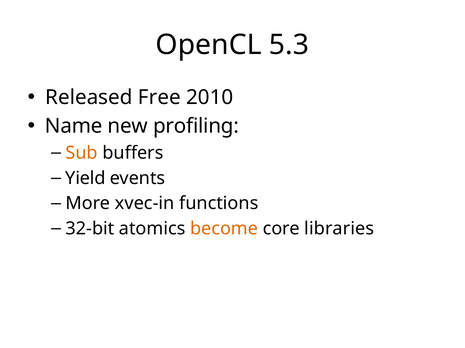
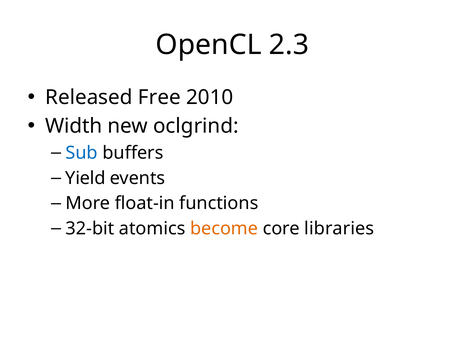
5.3: 5.3 -> 2.3
Name: Name -> Width
profiling: profiling -> oclgrind
Sub colour: orange -> blue
xvec-in: xvec-in -> float-in
